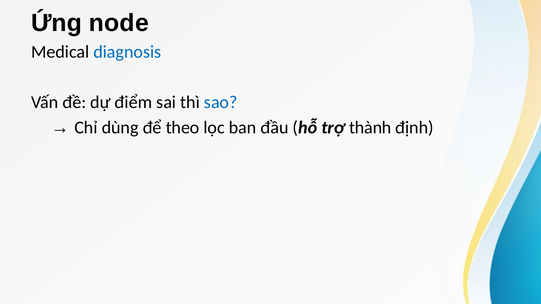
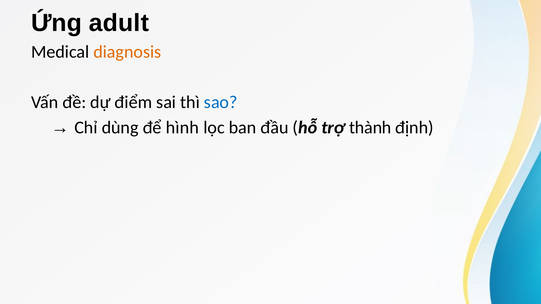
node: node -> adult
diagnosis colour: blue -> orange
theo: theo -> hình
